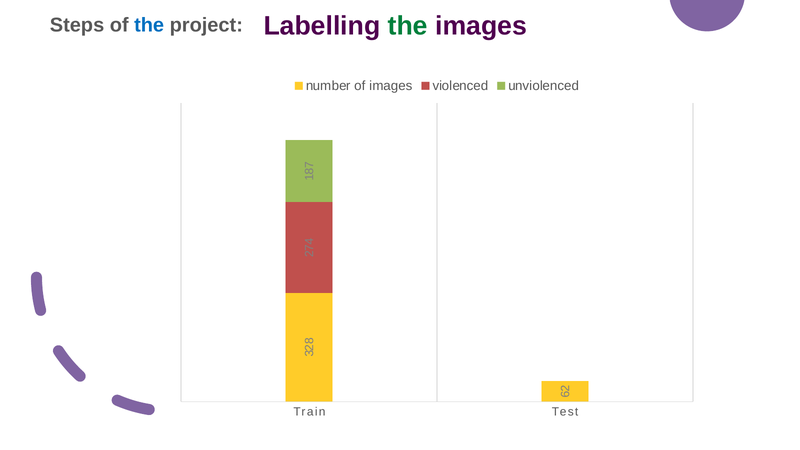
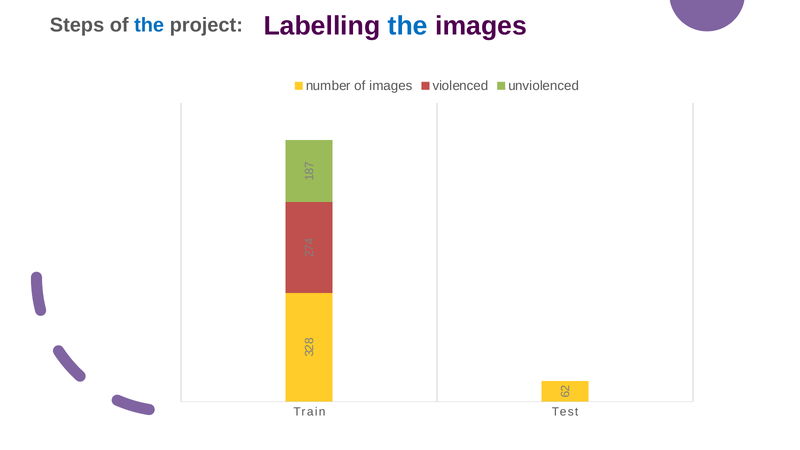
the at (408, 26) colour: green -> blue
